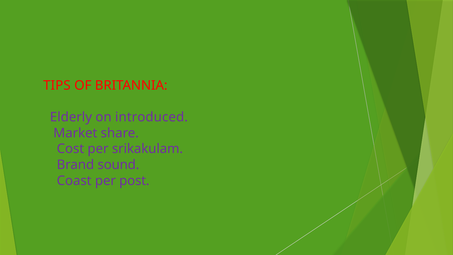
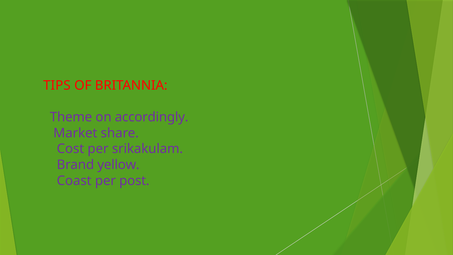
Elderly: Elderly -> Theme
introduced: introduced -> accordingly
sound: sound -> yellow
